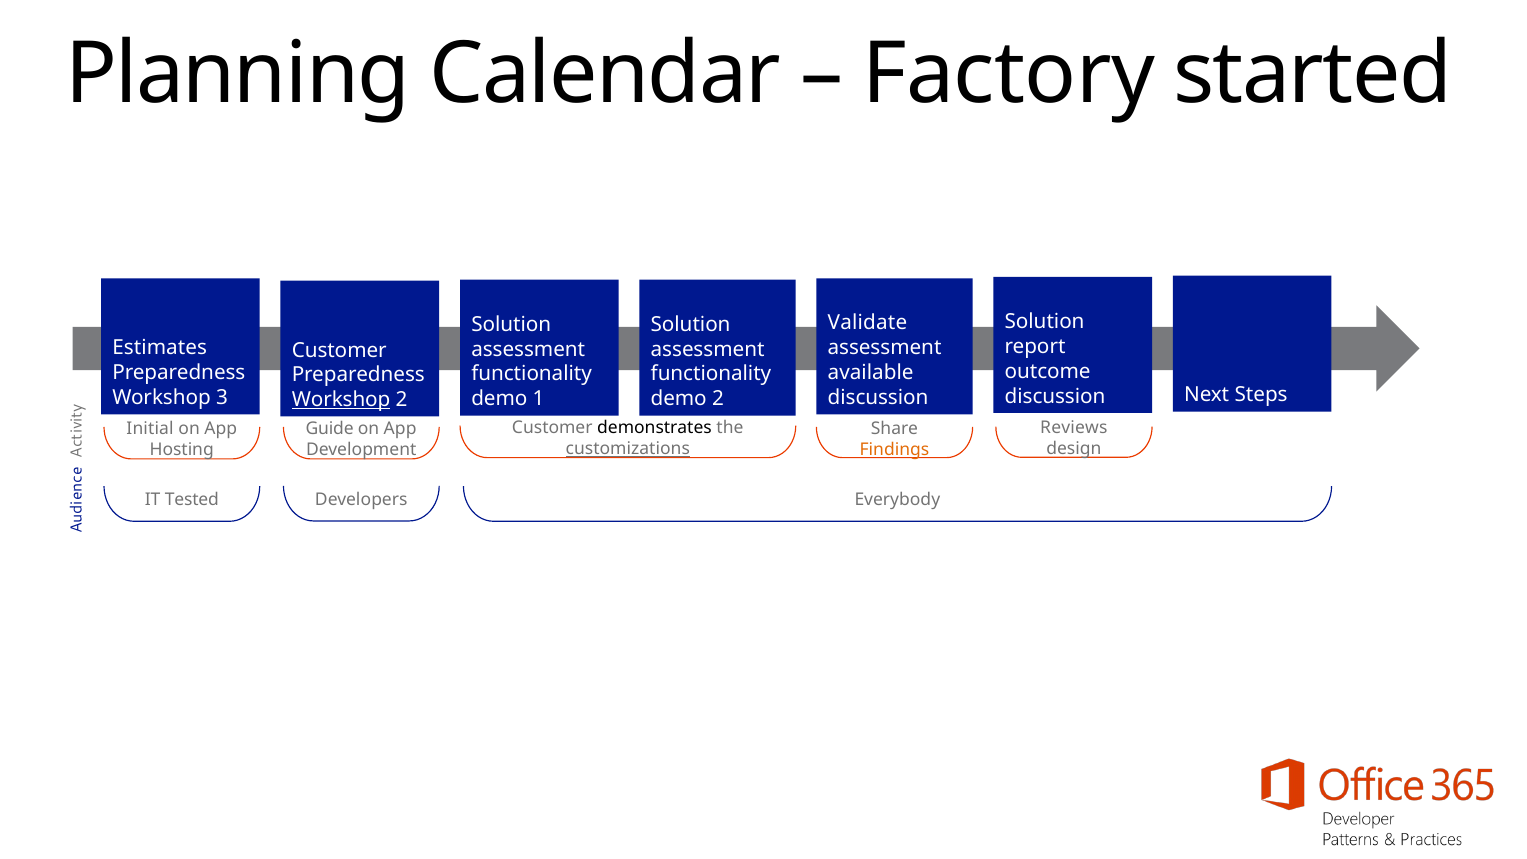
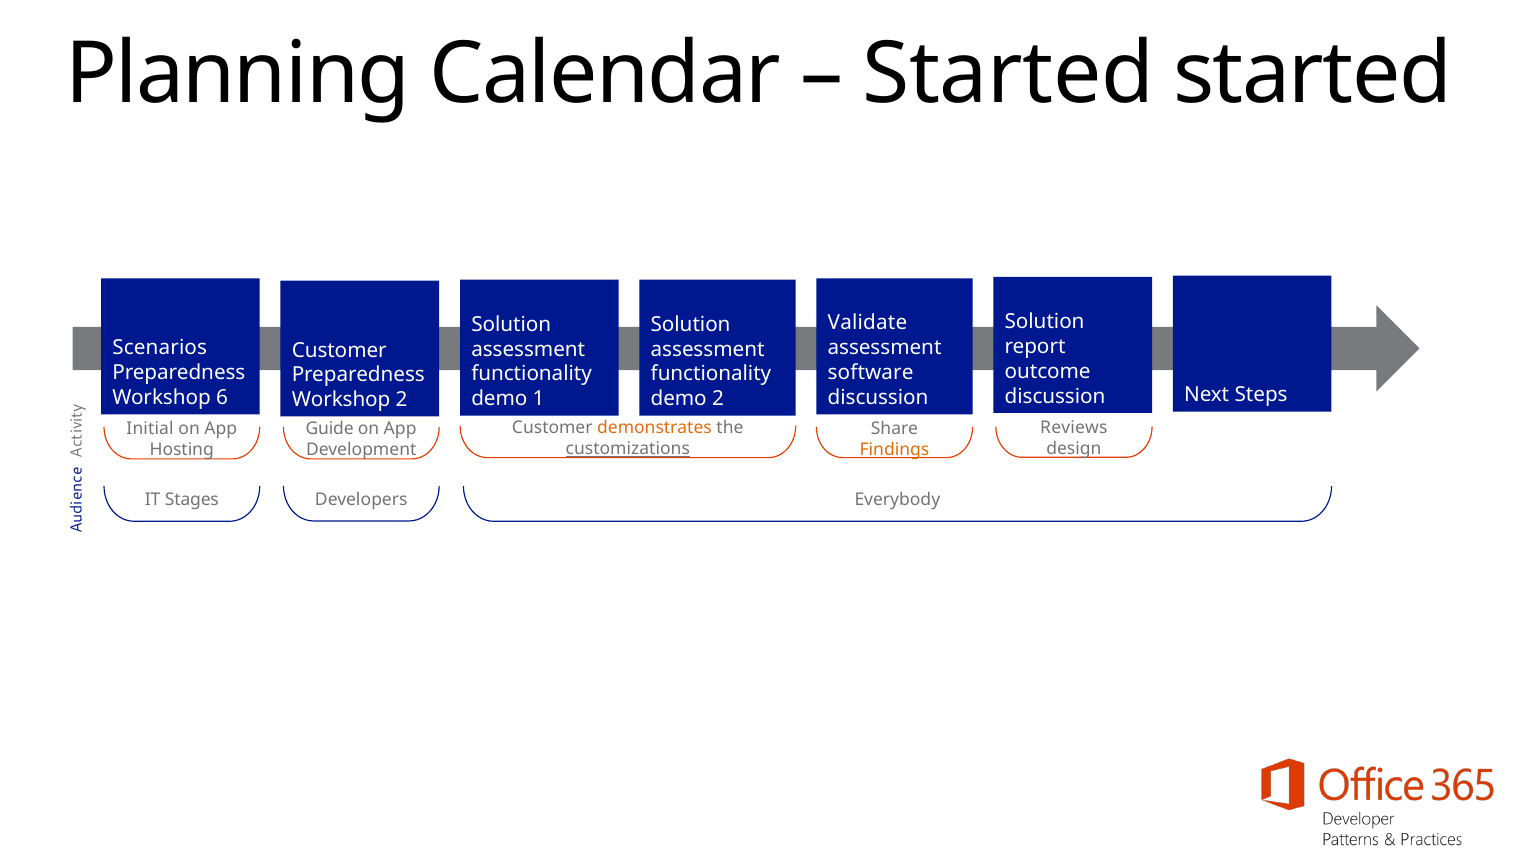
Factory at (1009, 75): Factory -> Started
Estimates: Estimates -> Scenarios
available: available -> software
3: 3 -> 6
Workshop at (341, 400) underline: present -> none
demonstrates colour: black -> orange
Tested: Tested -> Stages
